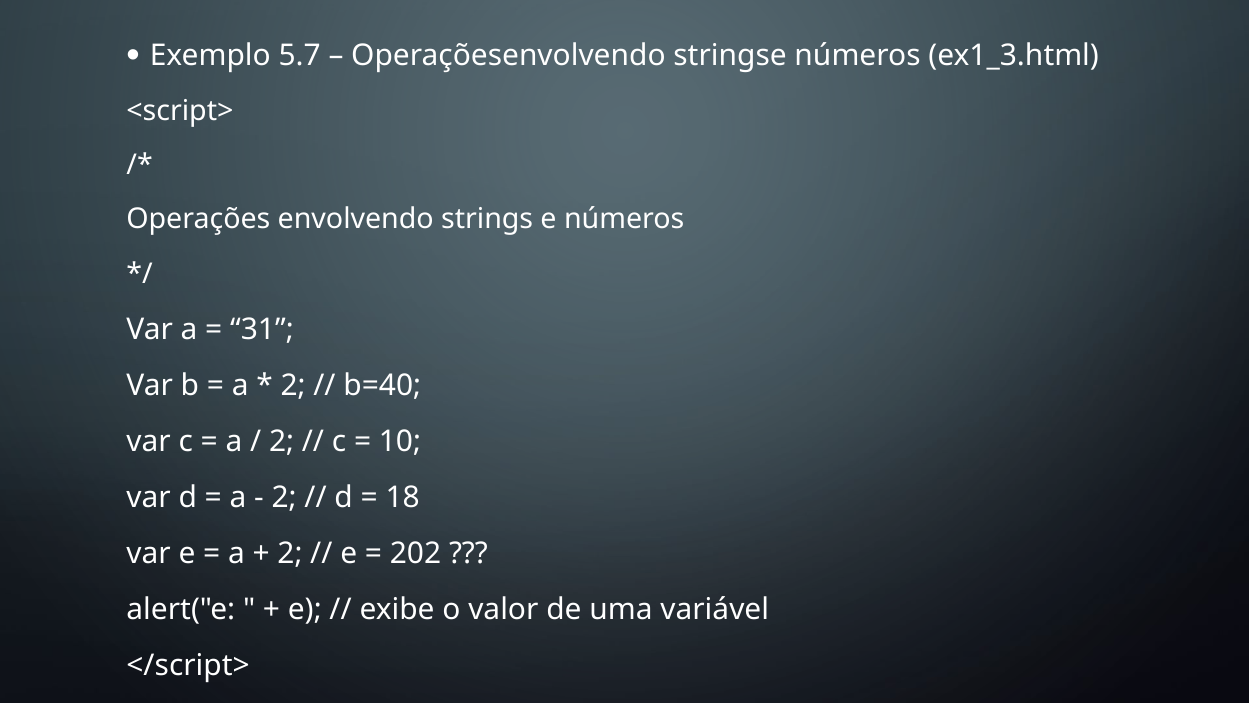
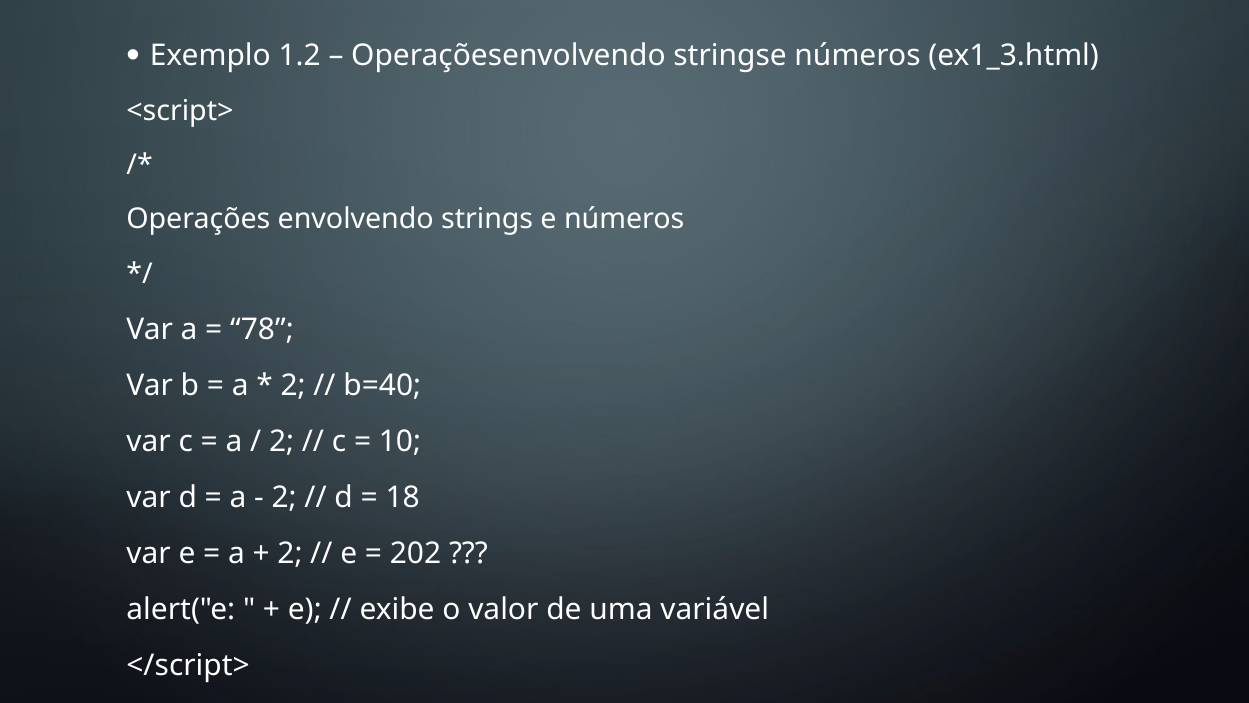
5.7: 5.7 -> 1.2
31: 31 -> 78
